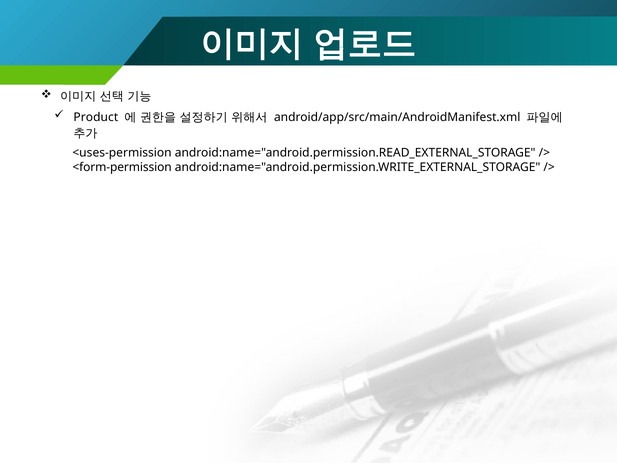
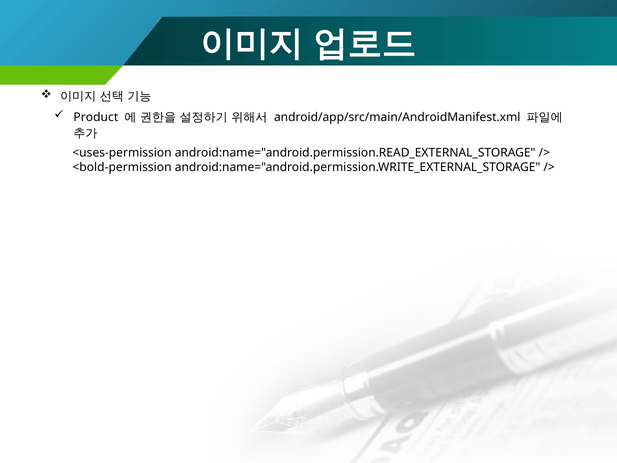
<form-permission: <form-permission -> <bold-permission
